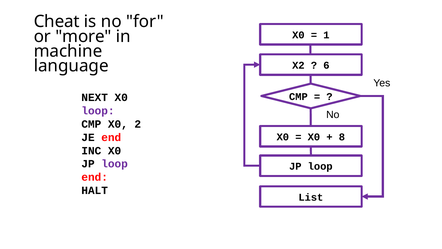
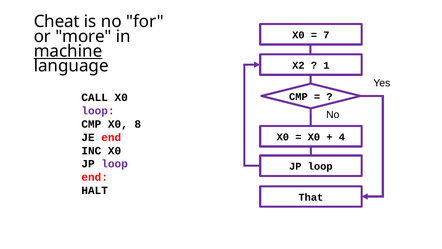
1: 1 -> 7
machine underline: none -> present
6: 6 -> 1
NEXT: NEXT -> CALL
2: 2 -> 8
8: 8 -> 4
List: List -> That
